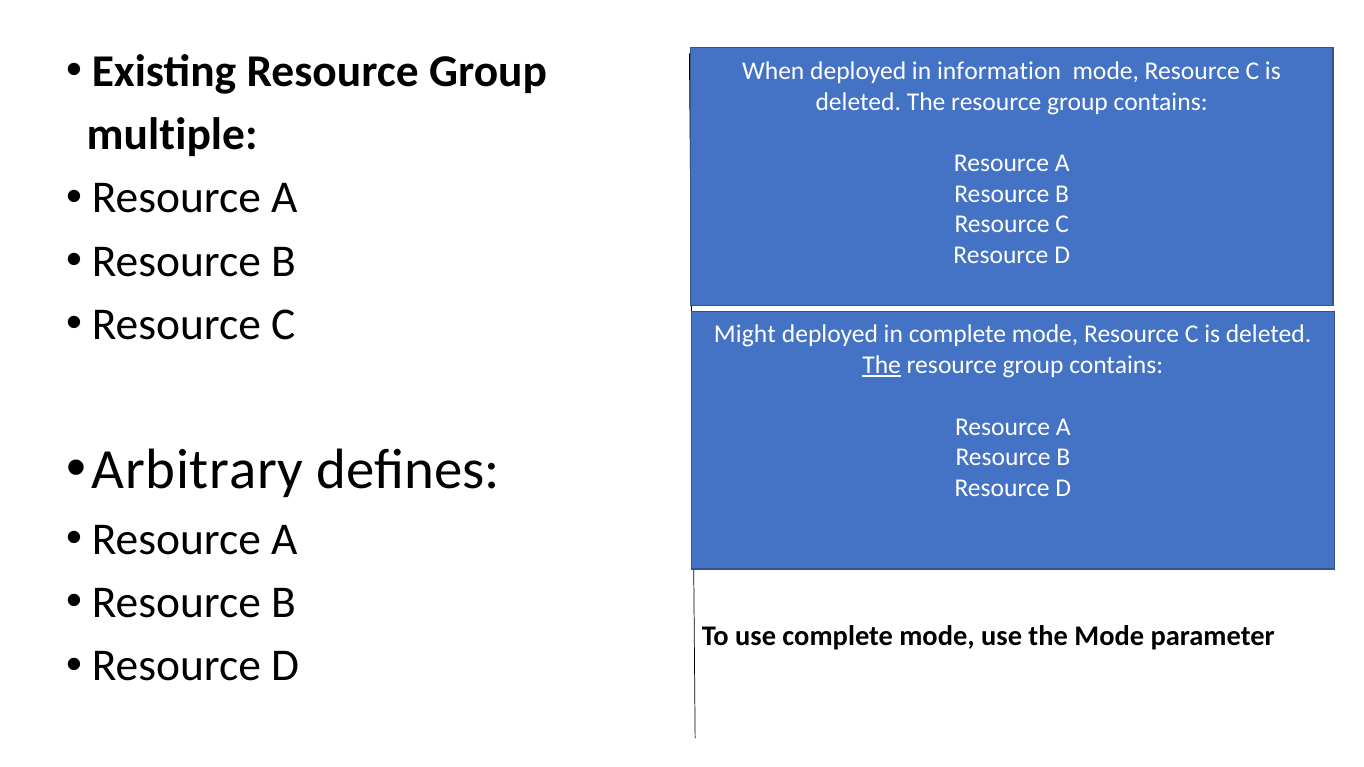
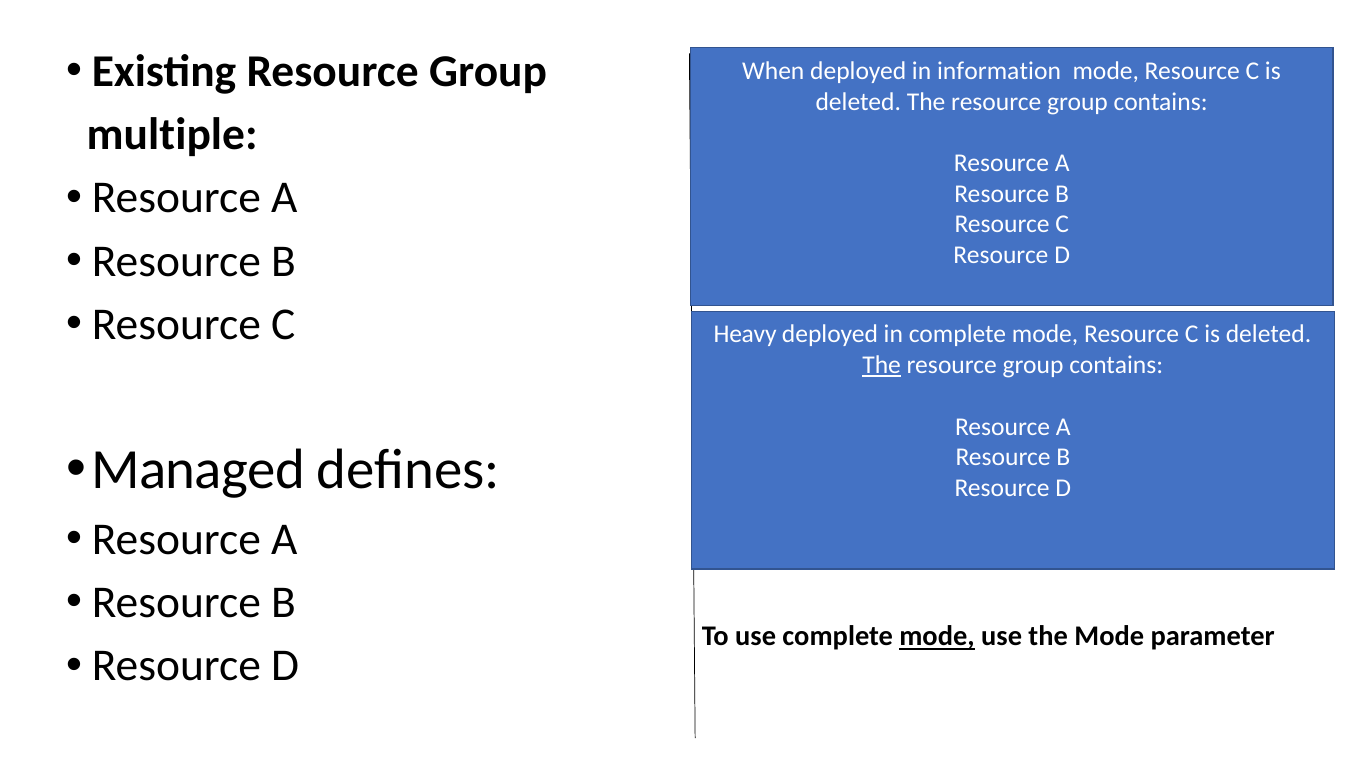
Might: Might -> Heavy
Arbitrary: Arbitrary -> Managed
mode at (937, 637) underline: none -> present
